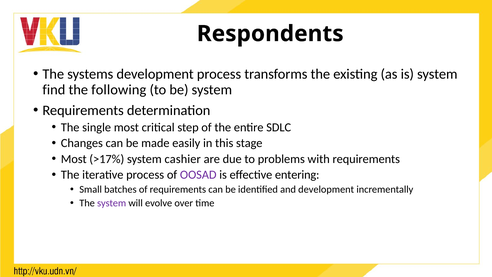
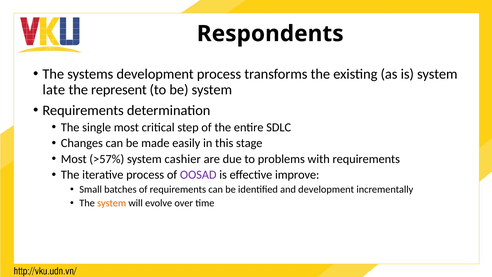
find: find -> late
following: following -> represent
>17%: >17% -> >57%
entering: entering -> improve
system at (112, 203) colour: purple -> orange
